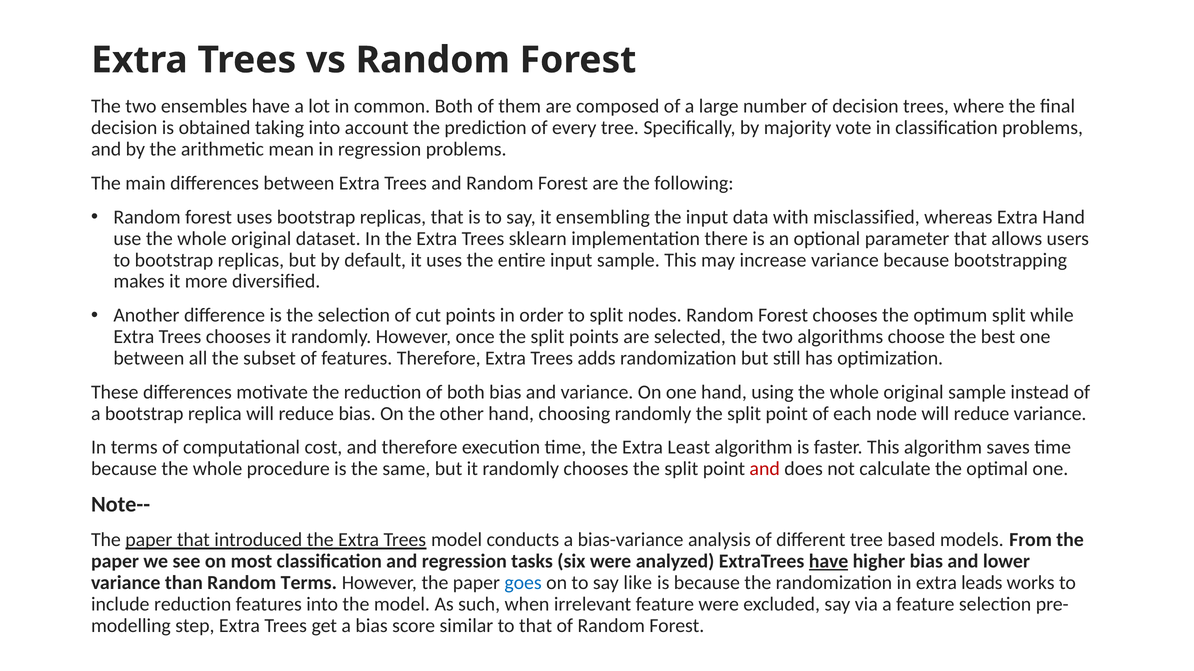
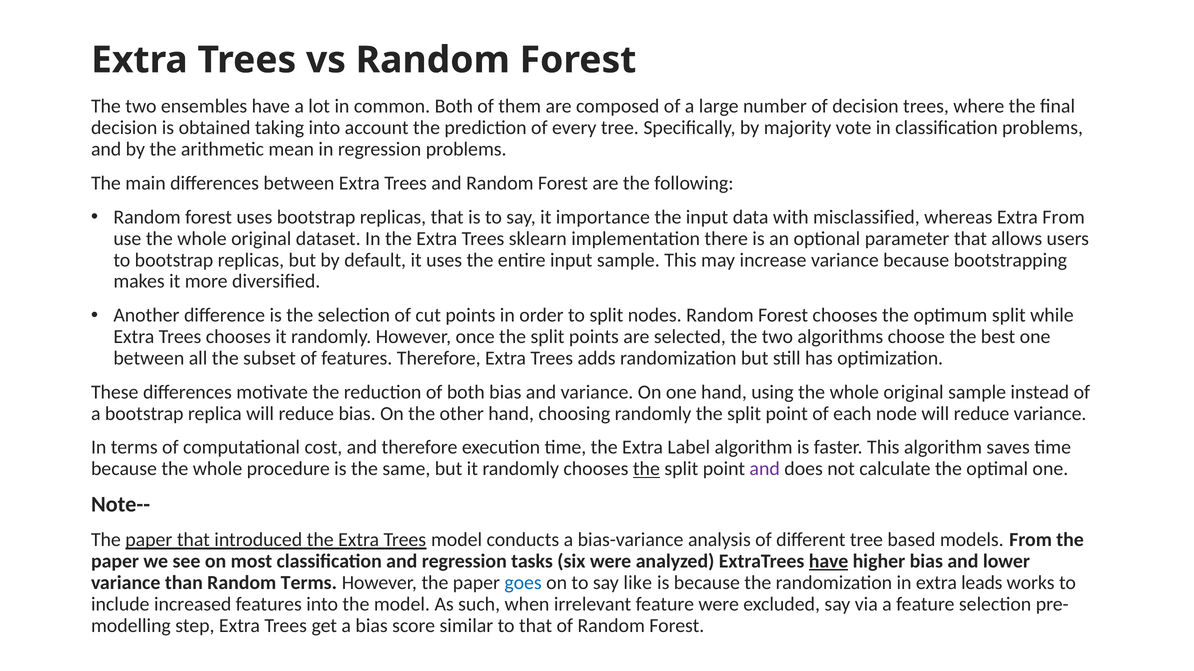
ensembling: ensembling -> importance
Extra Hand: Hand -> From
Least: Least -> Label
the at (646, 469) underline: none -> present
and at (765, 469) colour: red -> purple
include reduction: reduction -> increased
